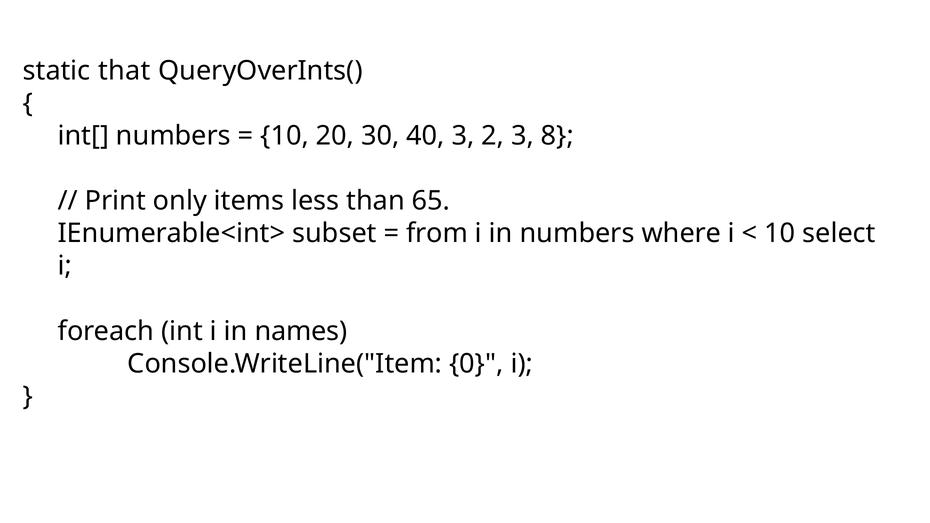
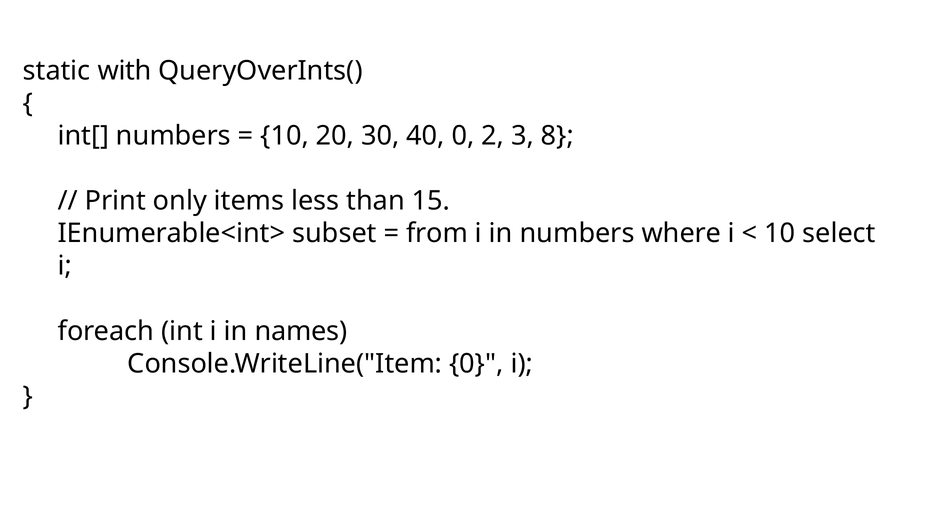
that: that -> with
40 3: 3 -> 0
65: 65 -> 15
